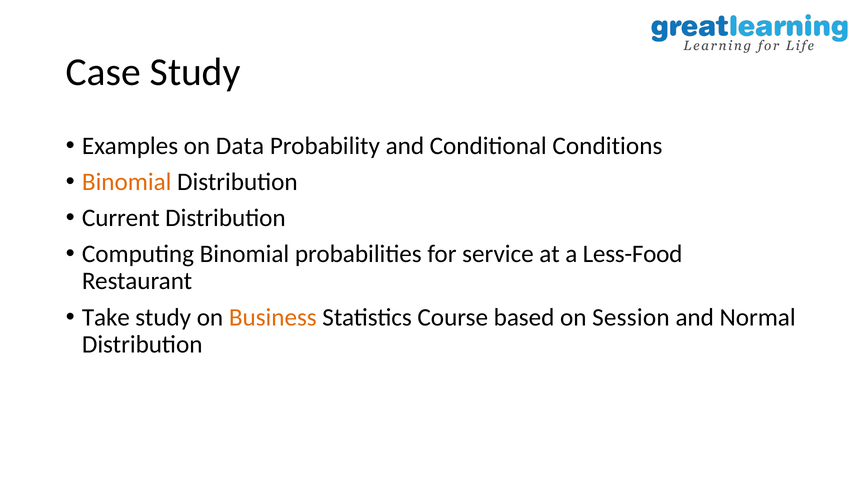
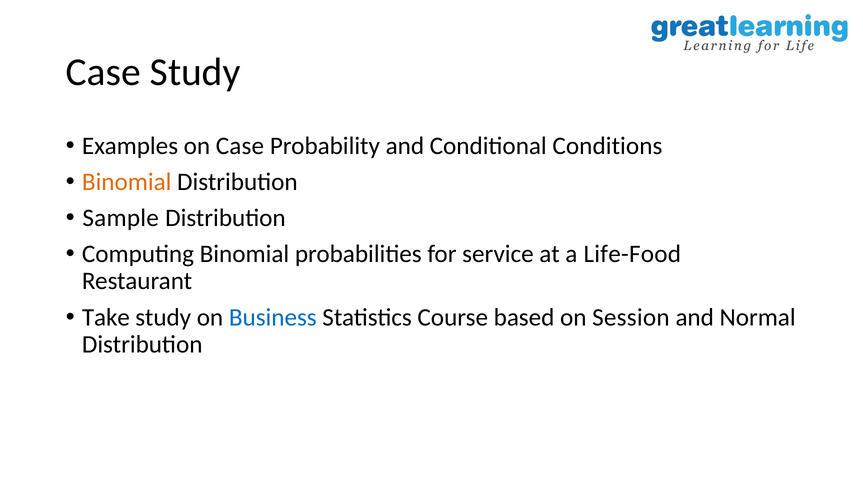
on Data: Data -> Case
Current: Current -> Sample
Less-Food: Less-Food -> Life-Food
Business colour: orange -> blue
